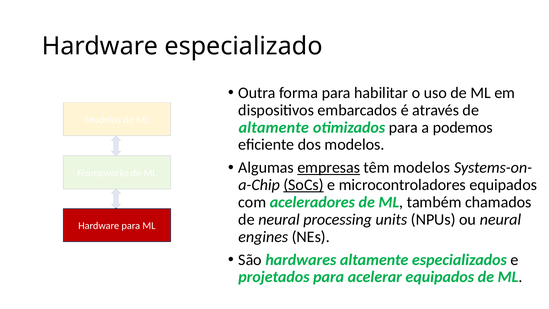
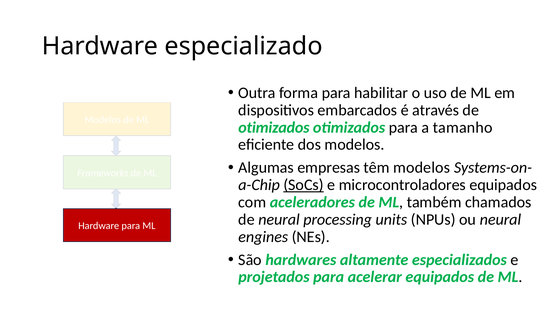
altamente at (274, 127): altamente -> otimizados
podemos: podemos -> tamanho
empresas underline: present -> none
